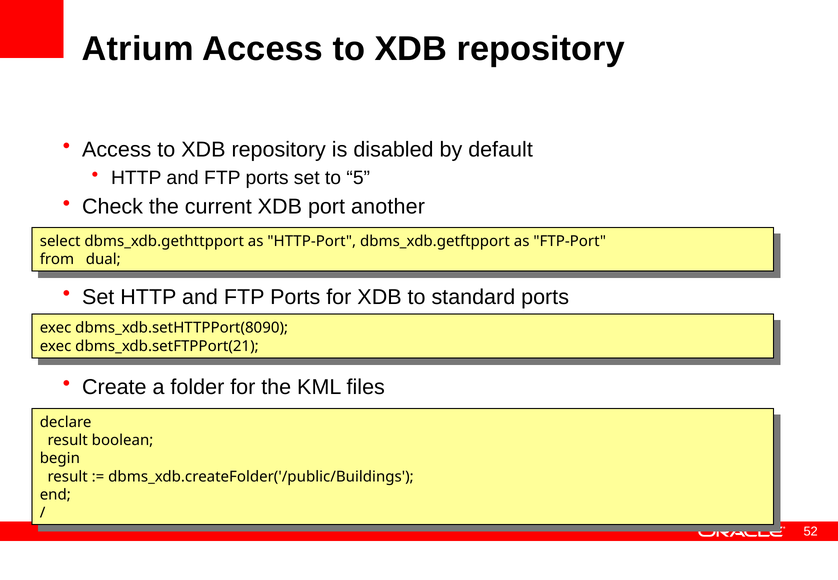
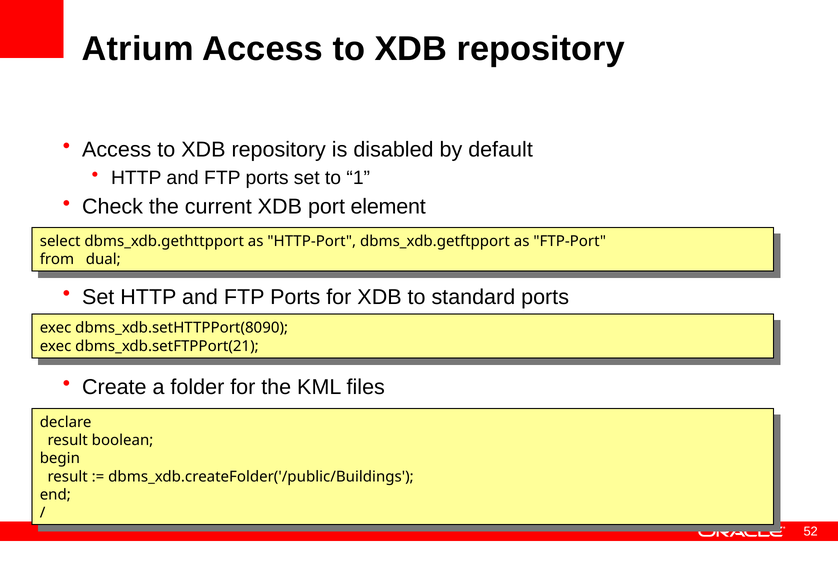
5: 5 -> 1
another: another -> element
